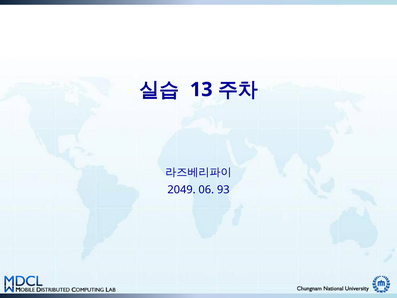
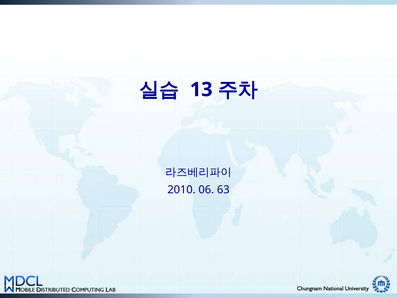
2049: 2049 -> 2010
93: 93 -> 63
